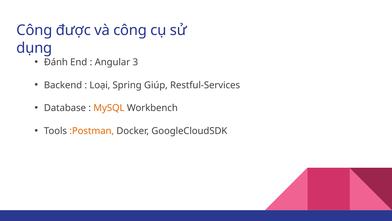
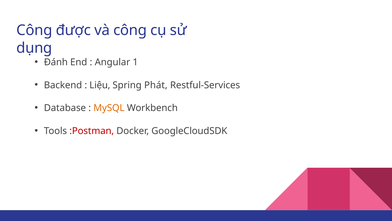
3: 3 -> 1
Loại: Loại -> Liệu
Giúp: Giúp -> Phát
:Postman colour: orange -> red
